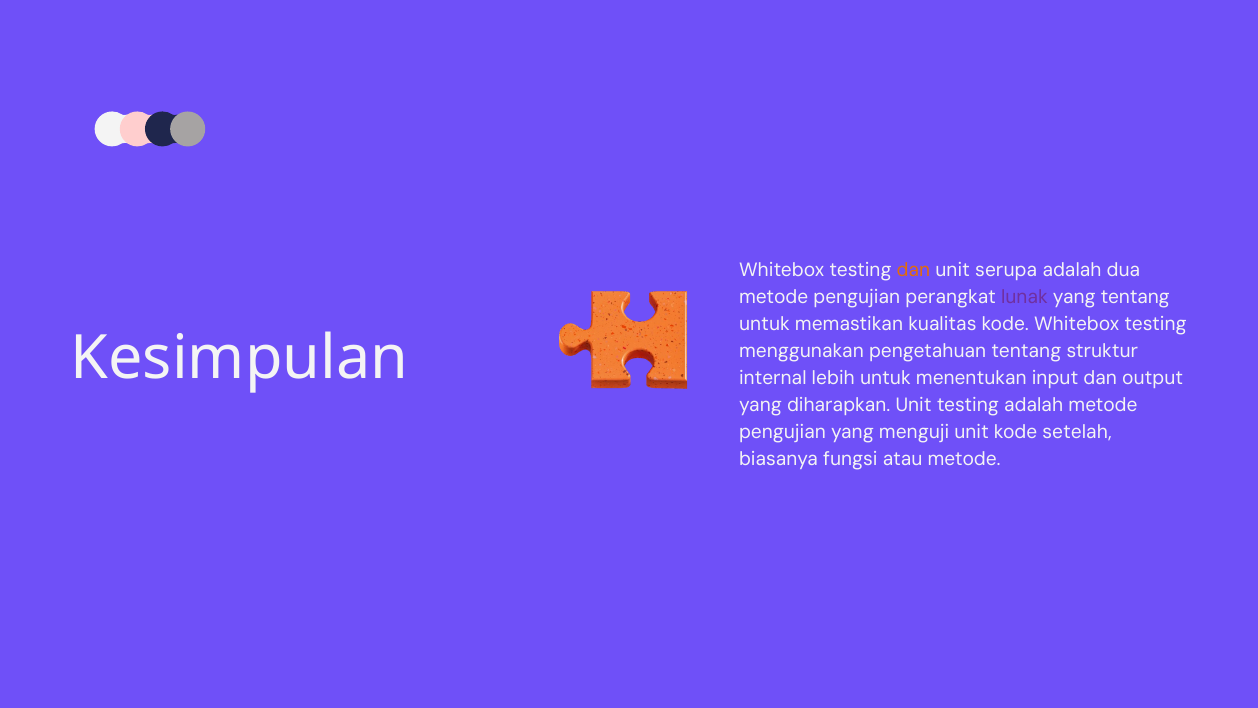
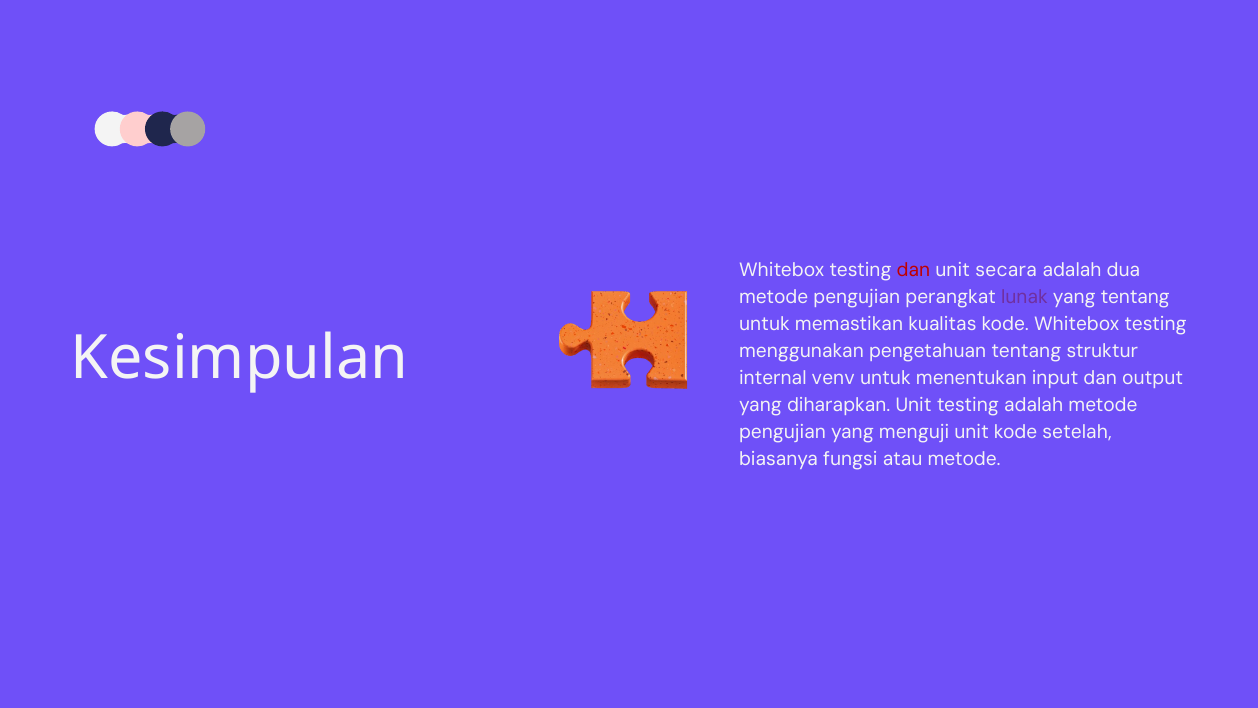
dan at (914, 270) colour: orange -> red
serupa: serupa -> secara
lebih: lebih -> venv
